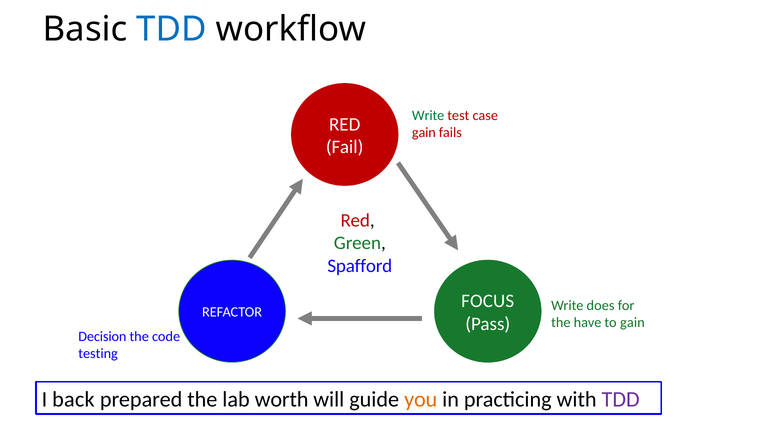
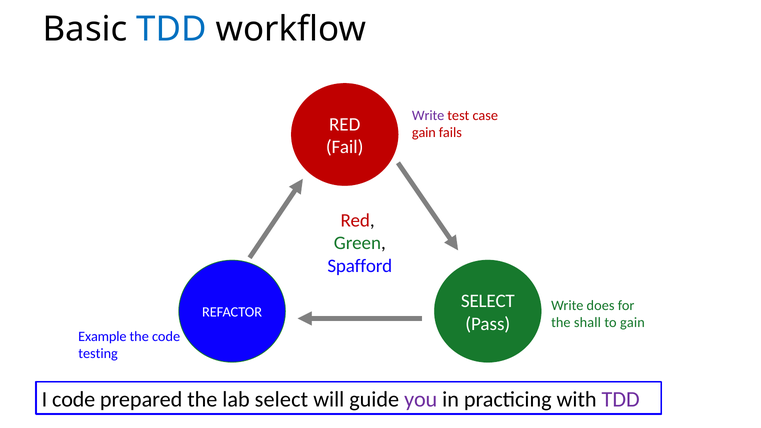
Write at (428, 115) colour: green -> purple
FOCUS at (488, 301): FOCUS -> SELECT
have: have -> shall
Decision: Decision -> Example
I back: back -> code
lab worth: worth -> select
you colour: orange -> purple
